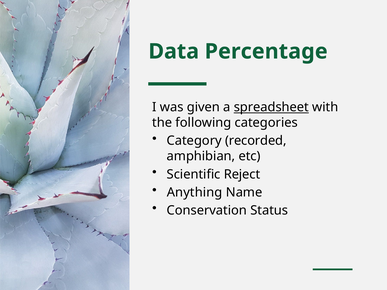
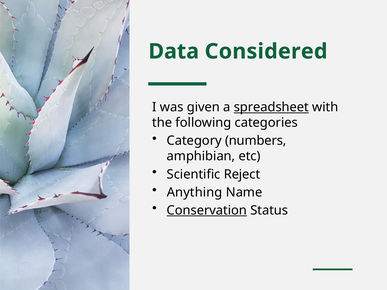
Percentage: Percentage -> Considered
recorded: recorded -> numbers
Conservation underline: none -> present
